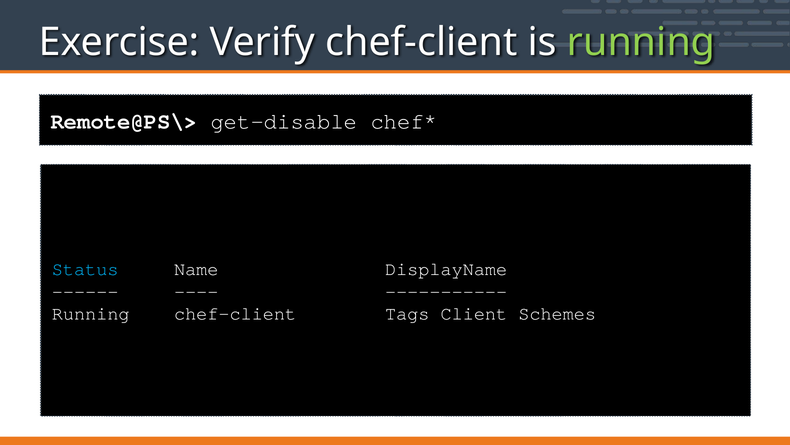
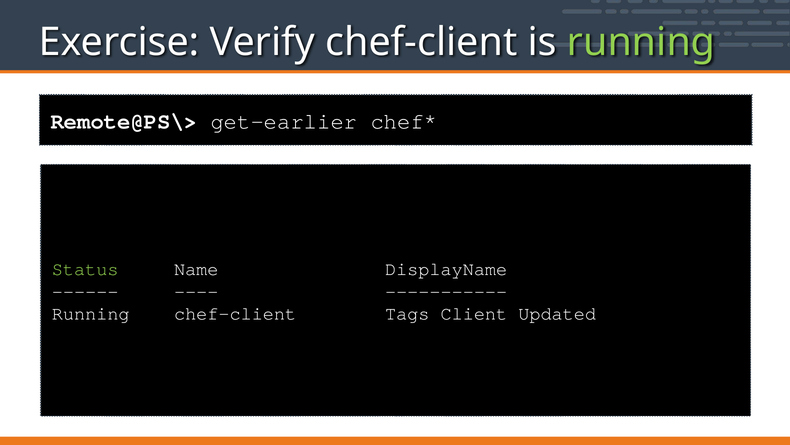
get-disable: get-disable -> get-earlier
Status colour: light blue -> light green
Schemes: Schemes -> Updated
